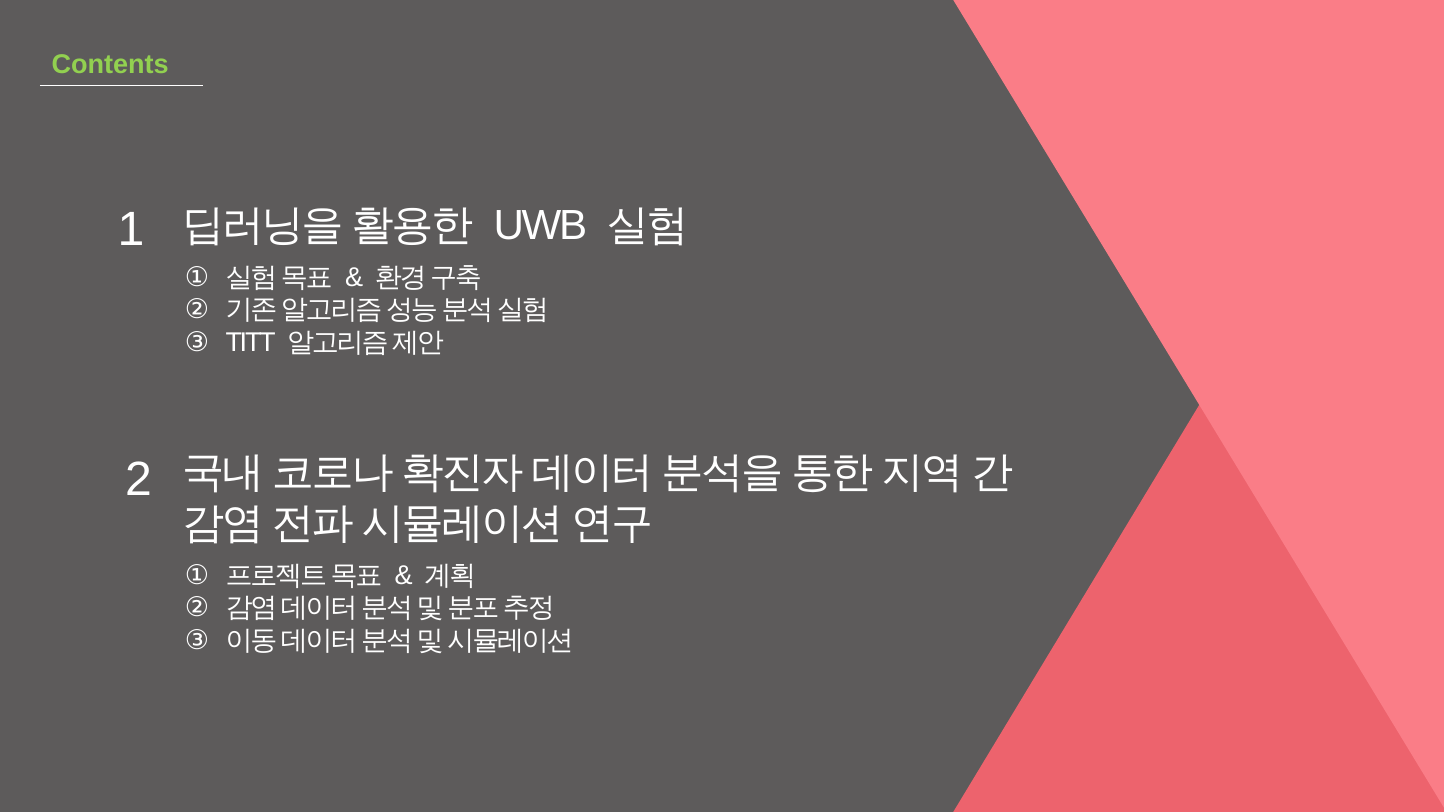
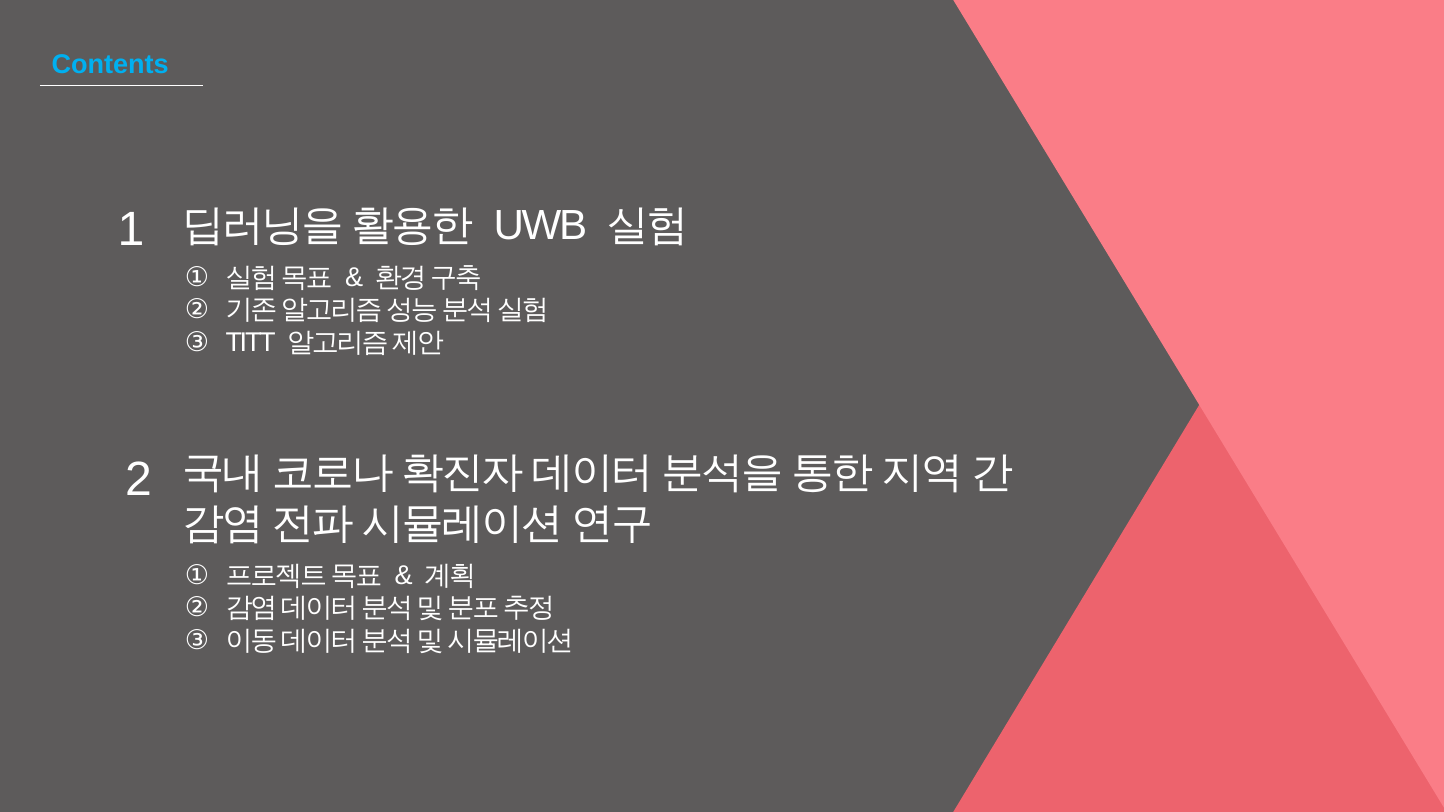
Contents colour: light green -> light blue
